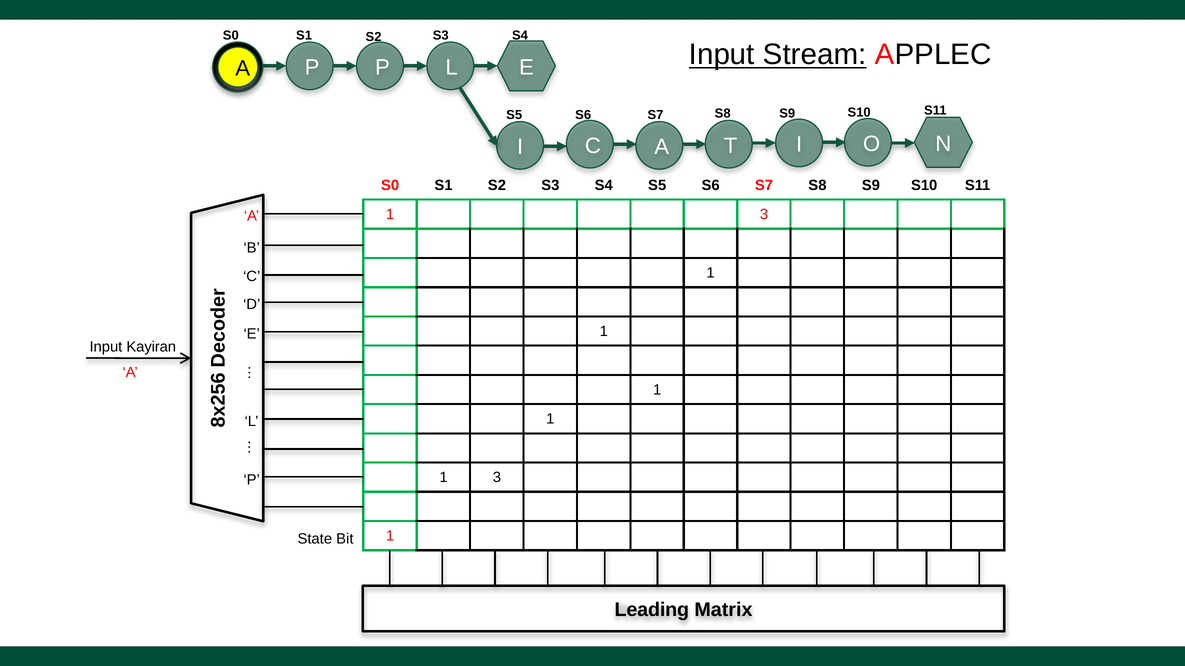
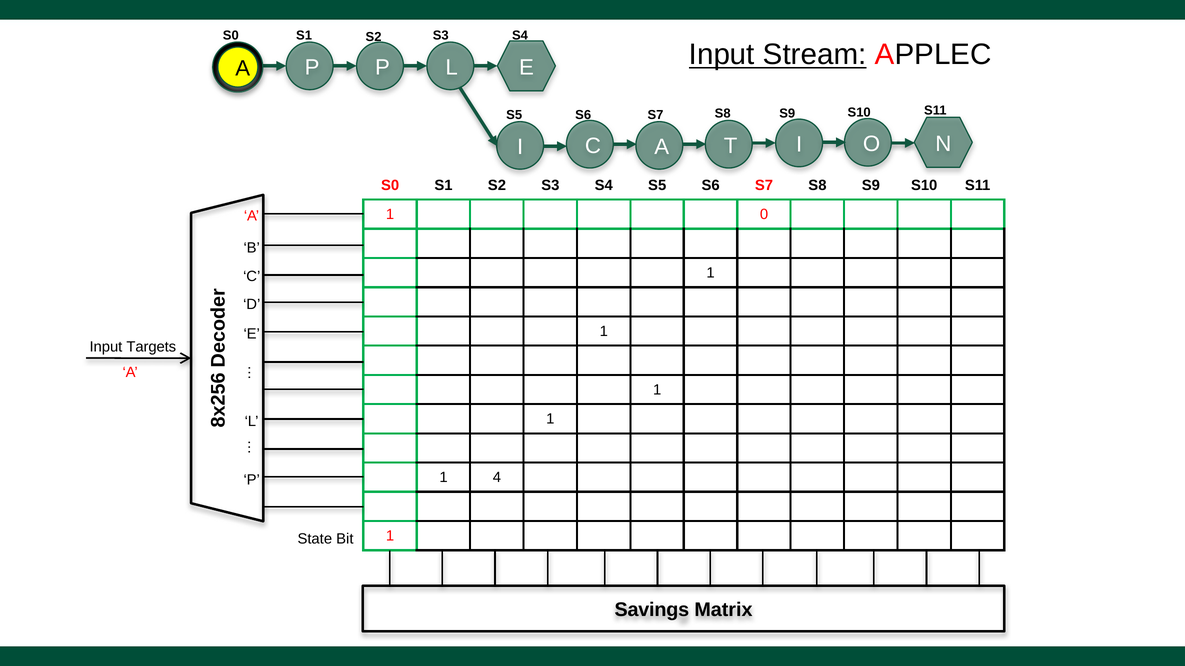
3 at (764, 215): 3 -> 0
Kayiran: Kayiran -> Targets
3 at (497, 478): 3 -> 4
Leading: Leading -> Savings
